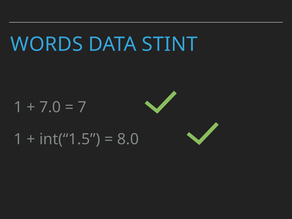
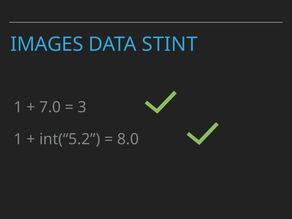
WORDS: WORDS -> IMAGES
7: 7 -> 3
int(“1.5: int(“1.5 -> int(“5.2
